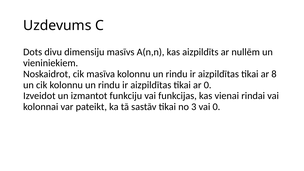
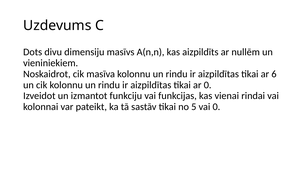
8: 8 -> 6
3: 3 -> 5
